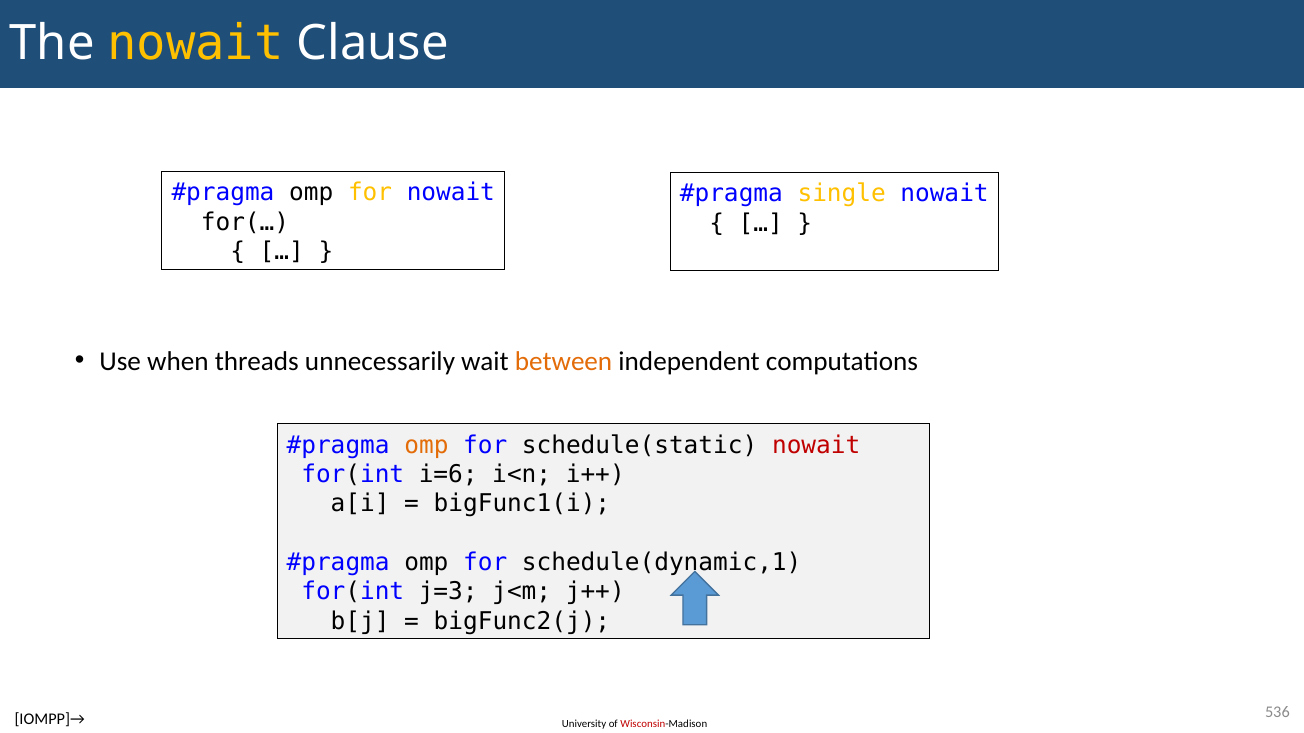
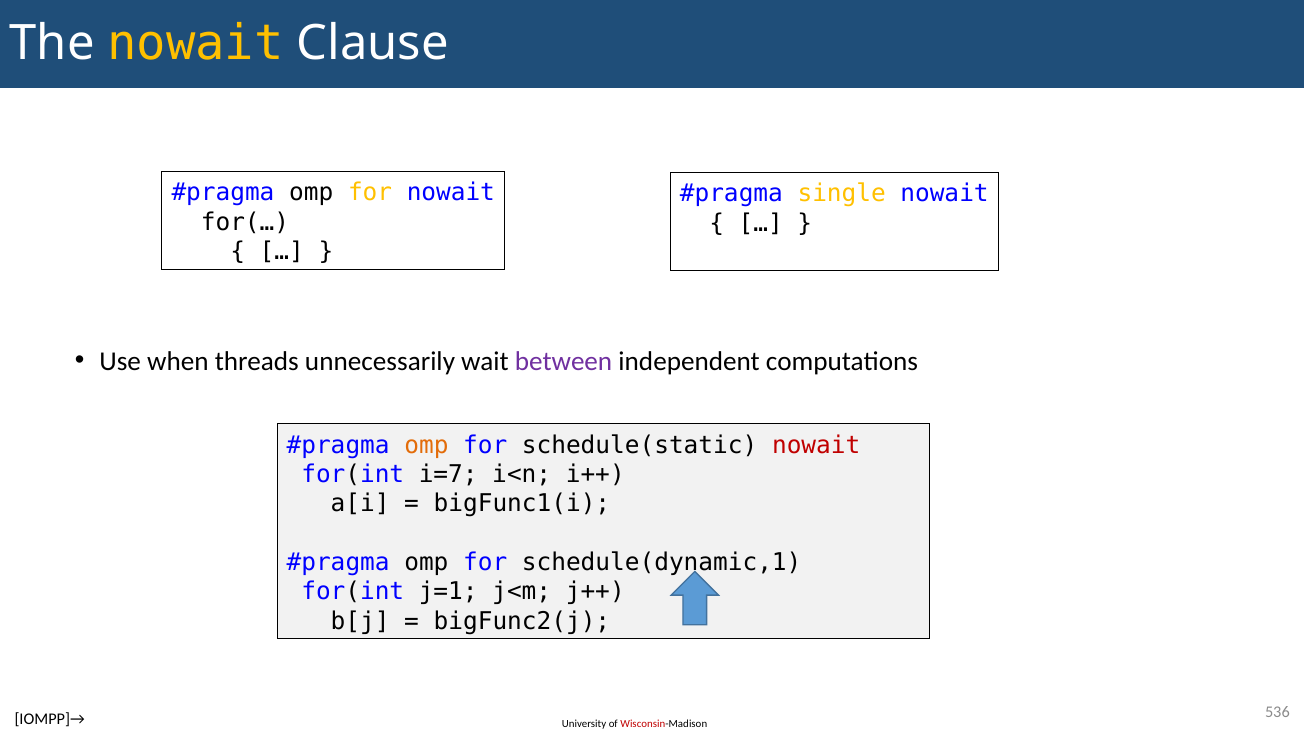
between colour: orange -> purple
i=6: i=6 -> i=7
j=3: j=3 -> j=1
